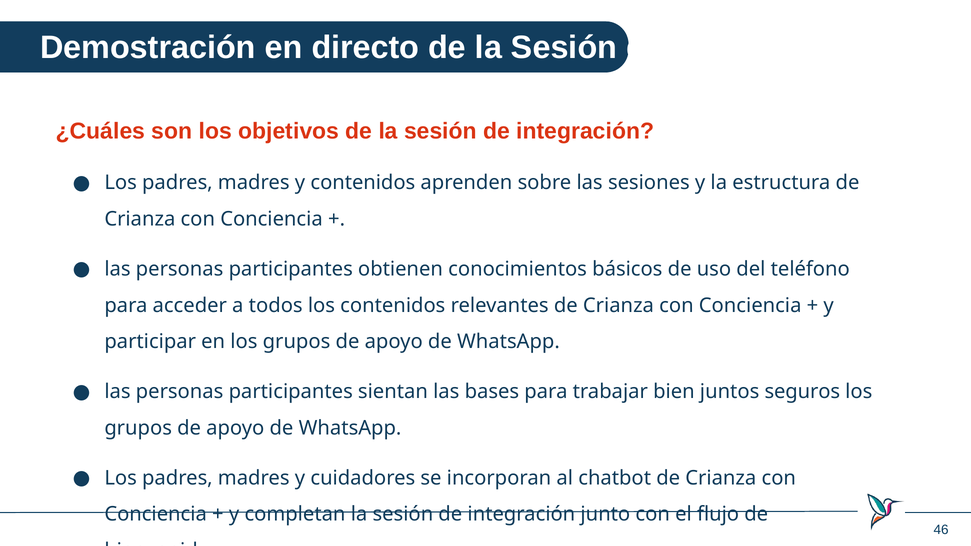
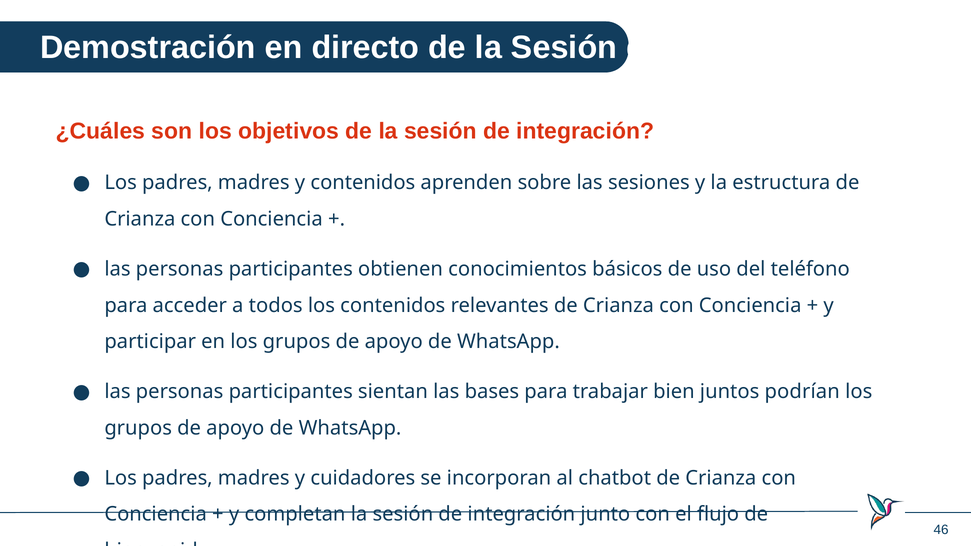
seguros: seguros -> podrían
